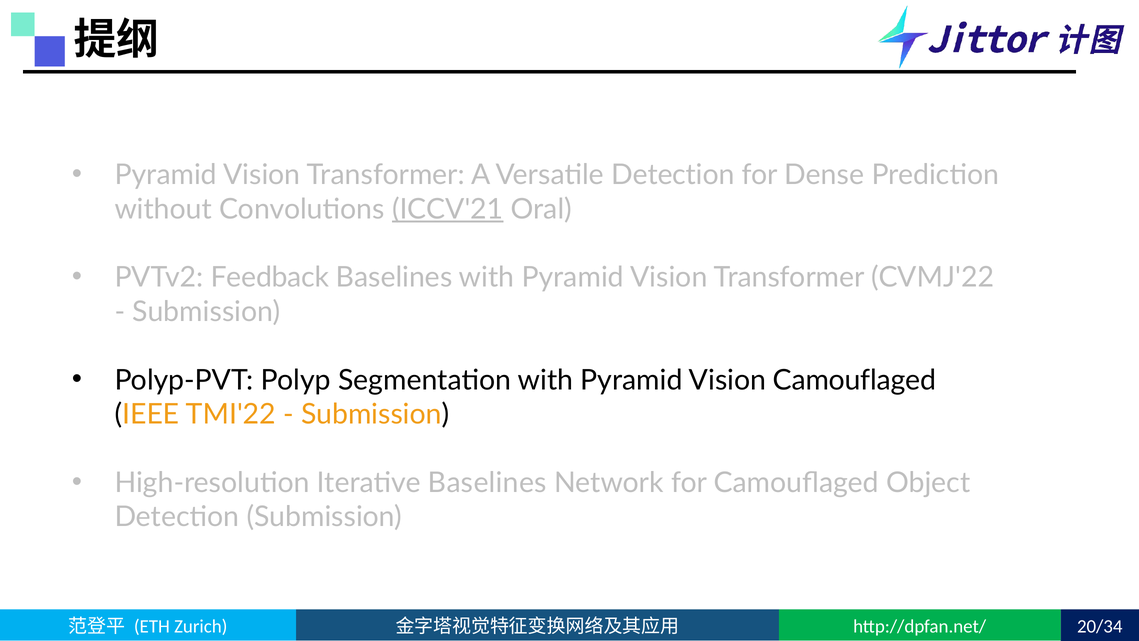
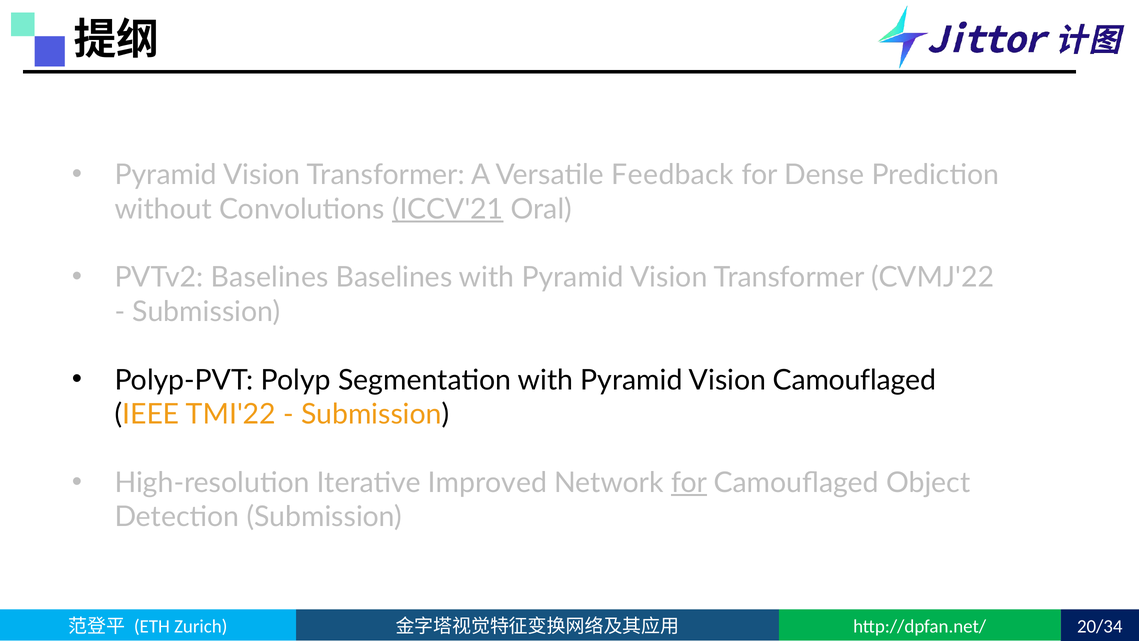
Versatile Detection: Detection -> Feedback
PVTv2 Feedback: Feedback -> Baselines
Iterative Baselines: Baselines -> Improved
for at (689, 482) underline: none -> present
